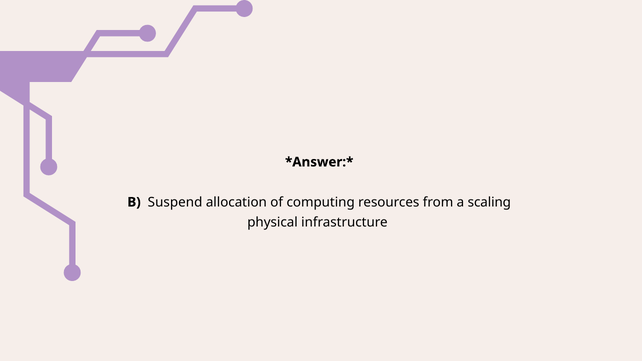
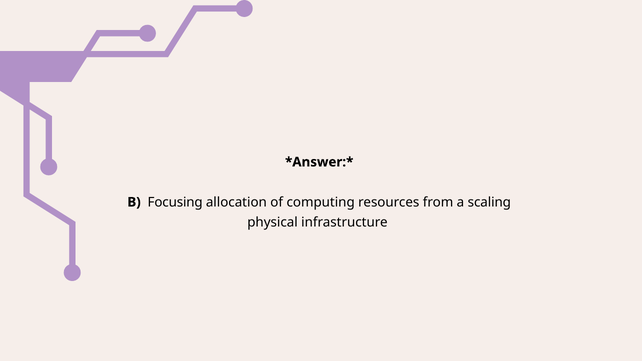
Suspend: Suspend -> Focusing
